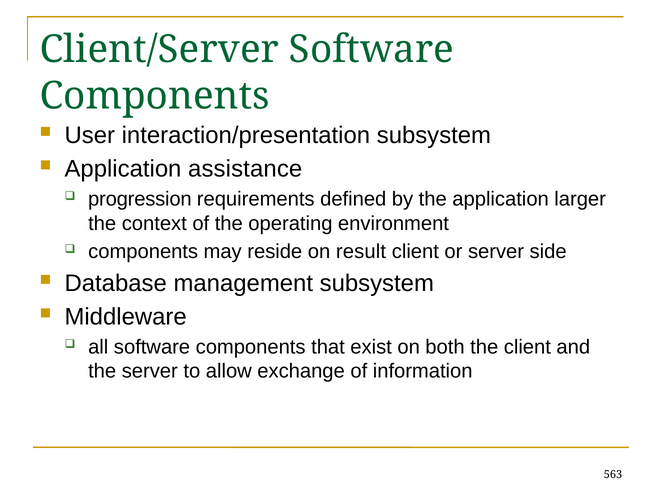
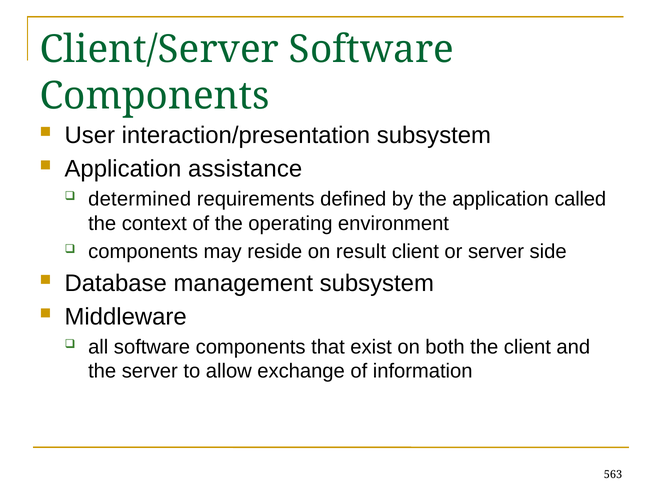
progression: progression -> determined
larger: larger -> called
